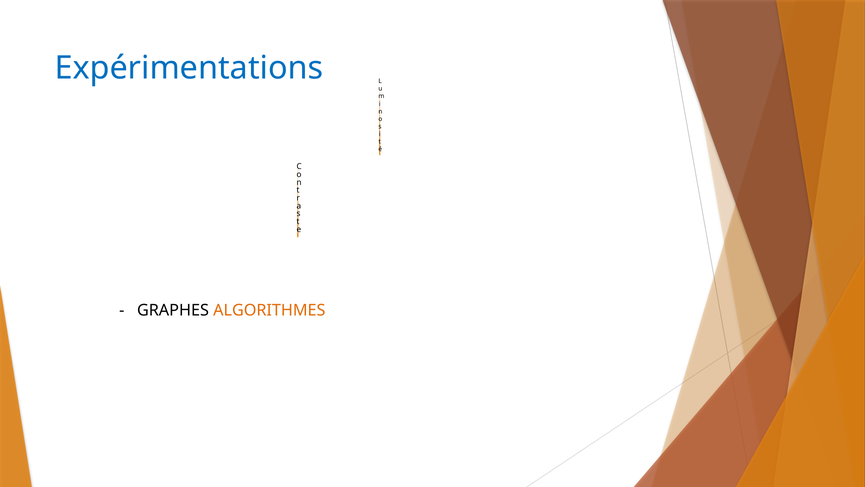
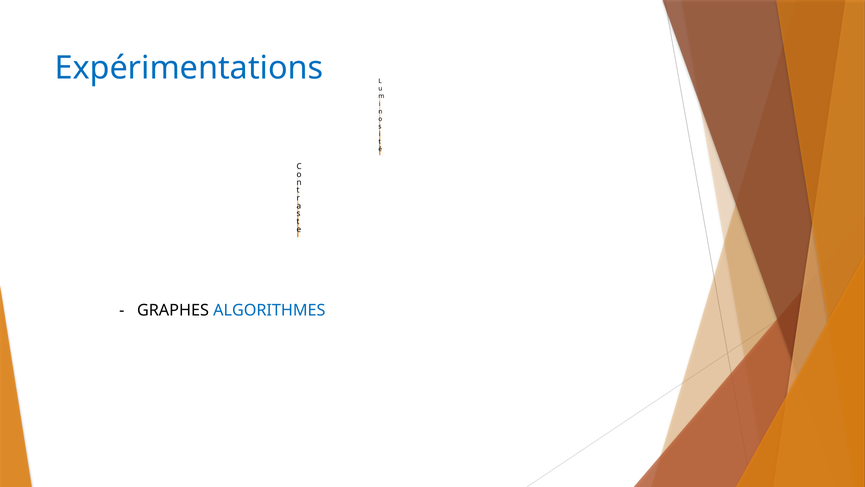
ALGORITHMES colour: orange -> blue
